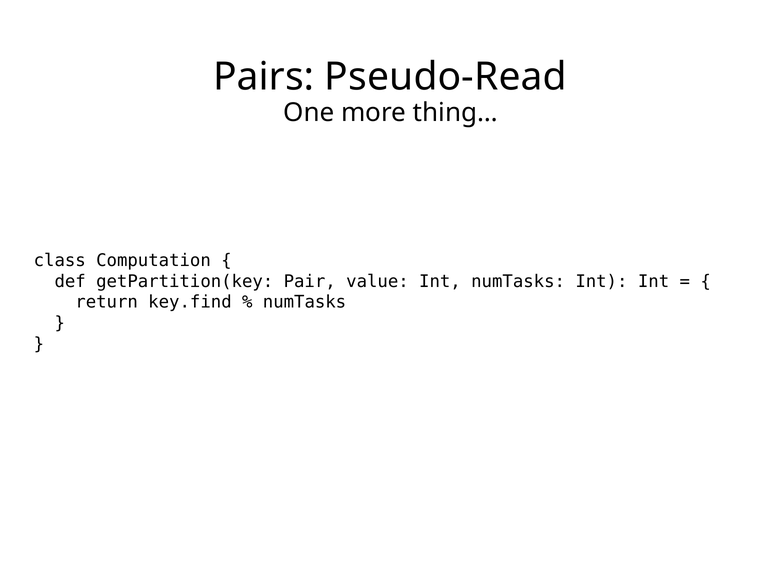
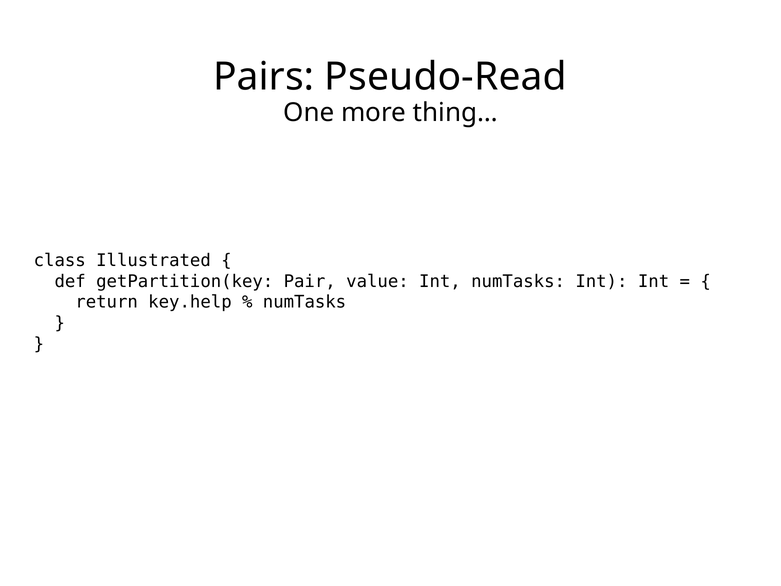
Computation: Computation -> Illustrated
key.find: key.find -> key.help
